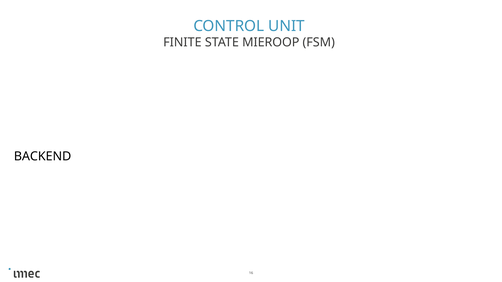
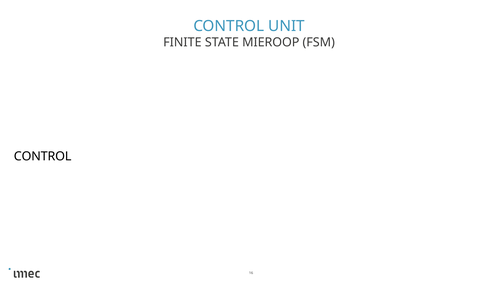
BACKEND at (43, 157): BACKEND -> CONTROL
